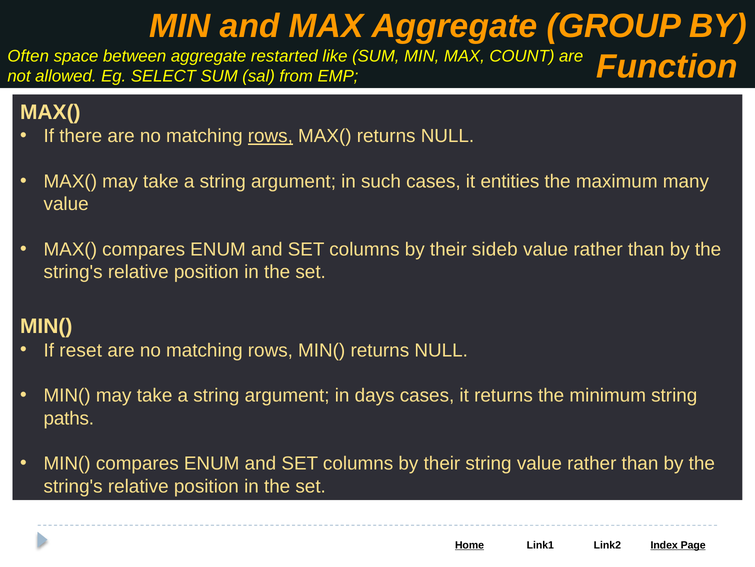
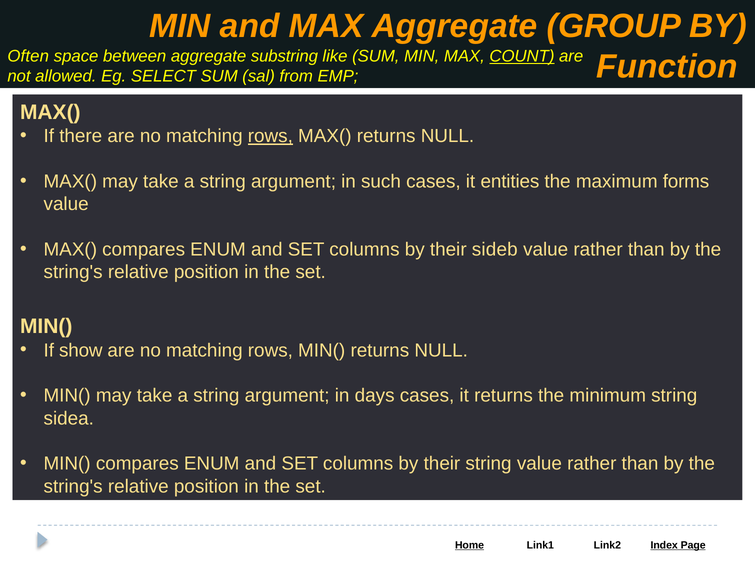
restarted: restarted -> substring
COUNT underline: none -> present
many: many -> forms
reset: reset -> show
paths: paths -> sidea
